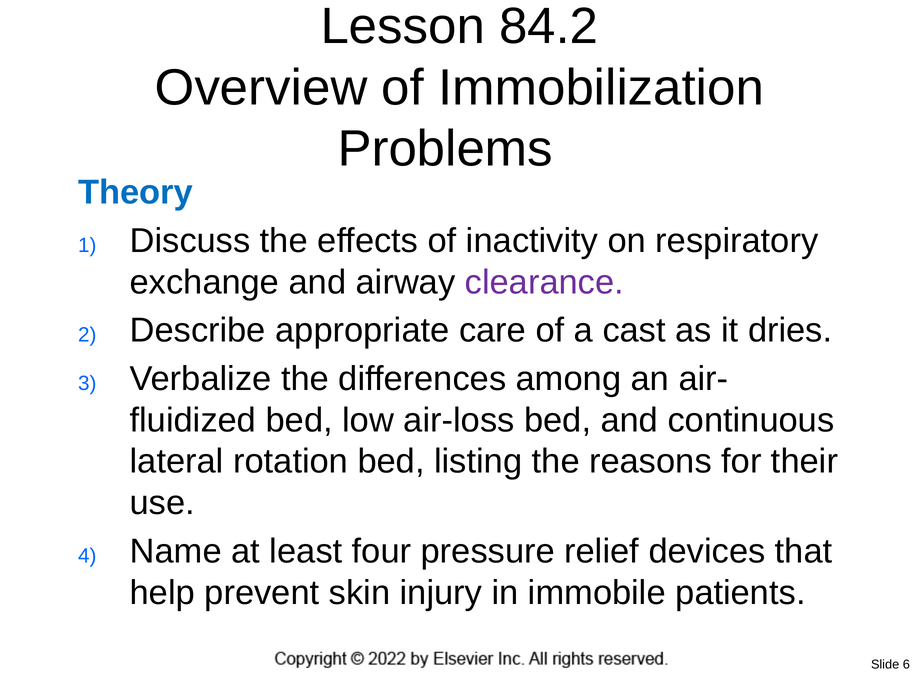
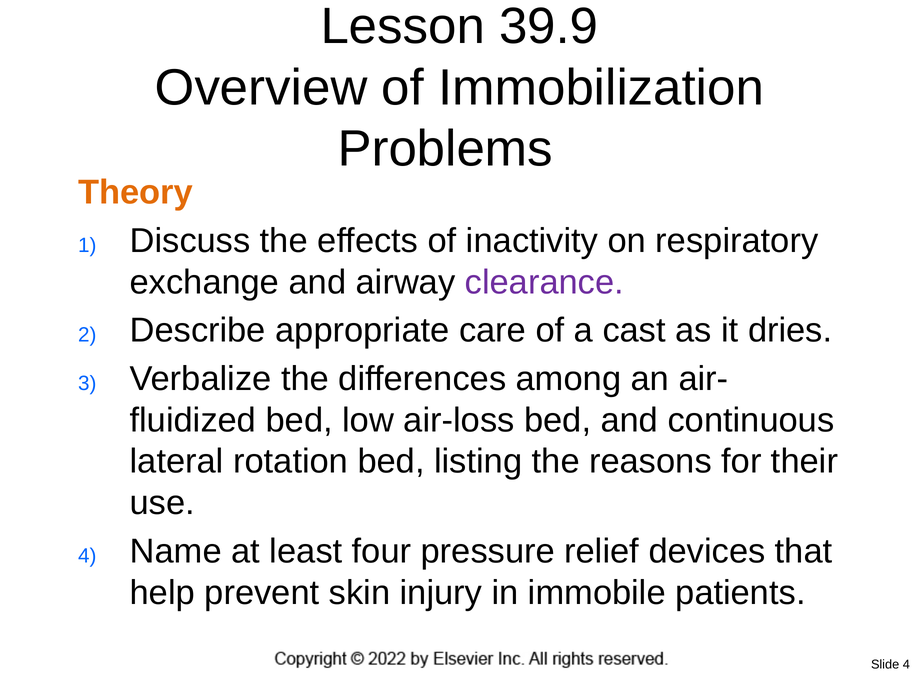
84.2: 84.2 -> 39.9
Theory colour: blue -> orange
Slide 6: 6 -> 4
